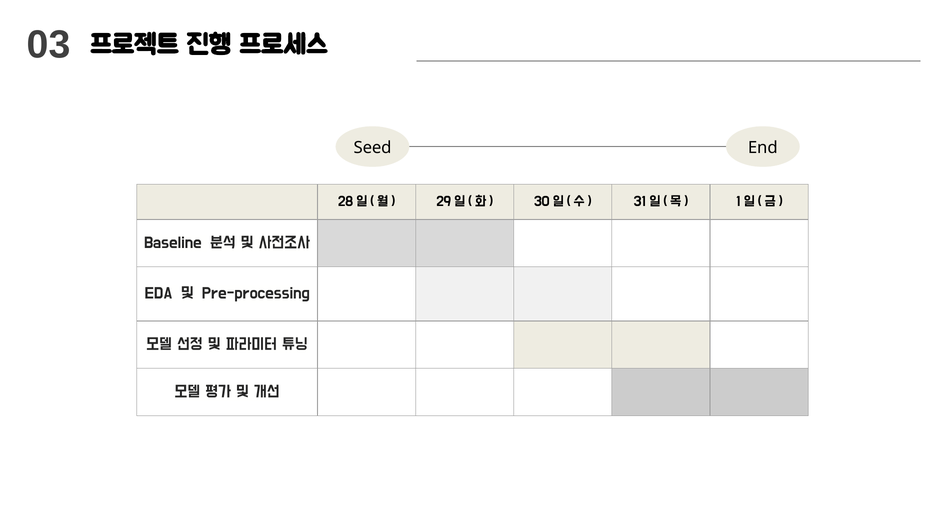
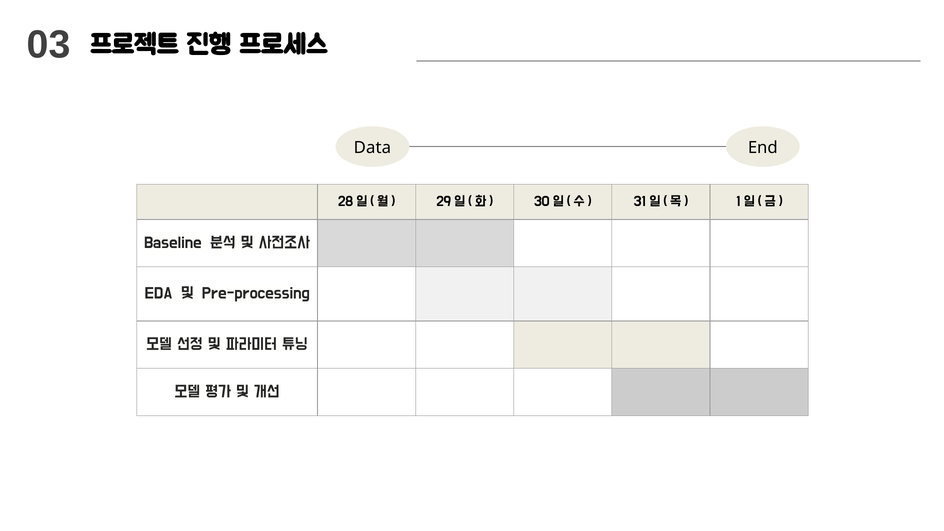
Seed: Seed -> Data
